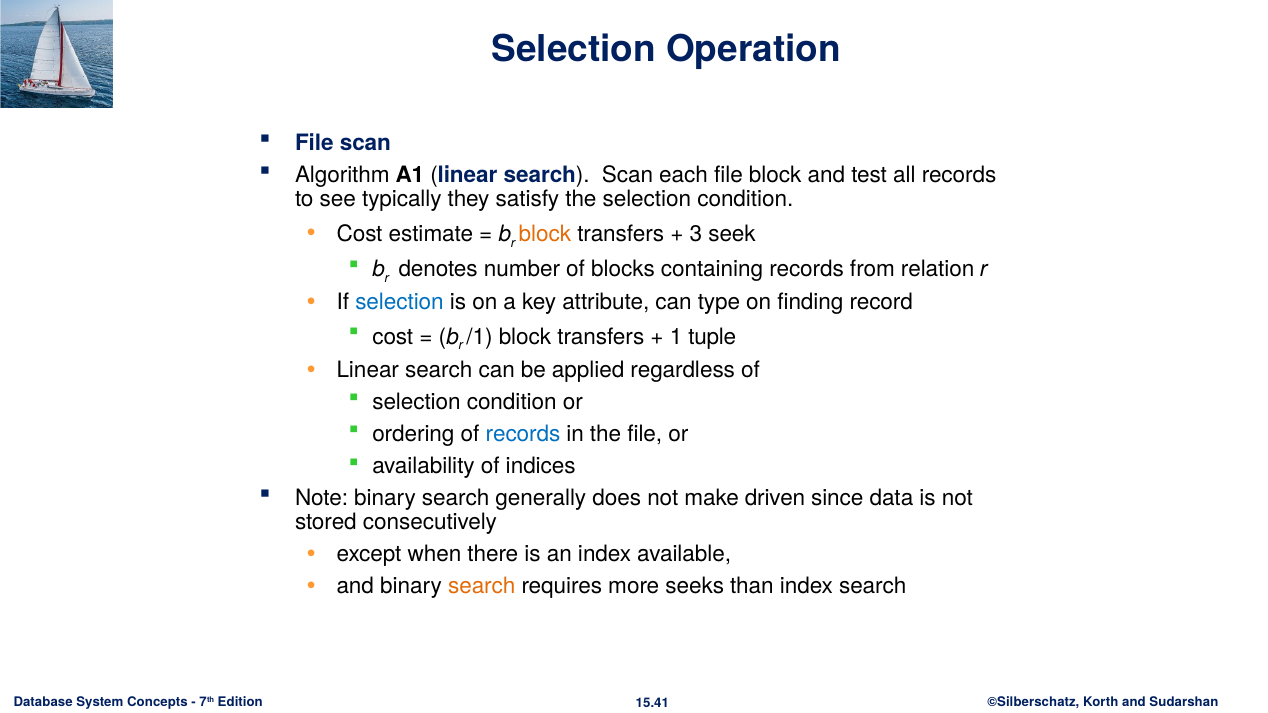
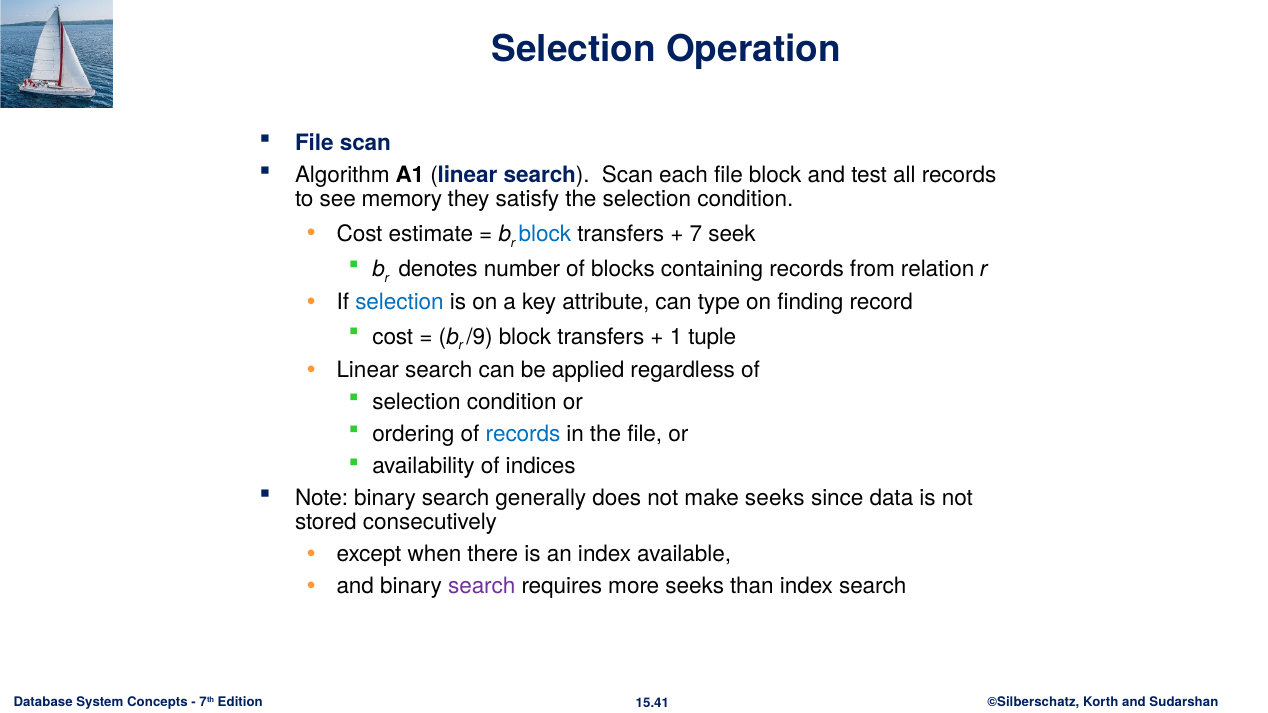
typically: typically -> memory
block at (545, 234) colour: orange -> blue
3: 3 -> 7
/1: /1 -> /9
make driven: driven -> seeks
search at (482, 587) colour: orange -> purple
